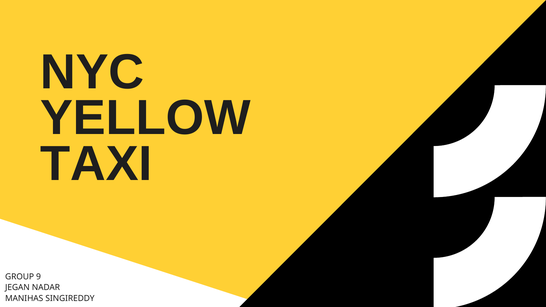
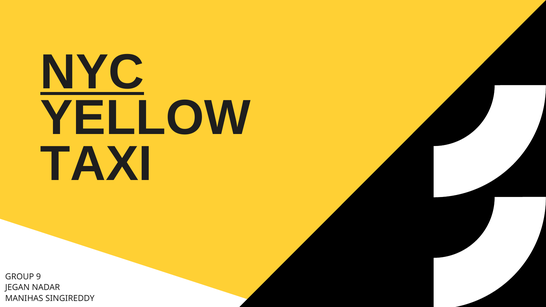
NYC underline: none -> present
